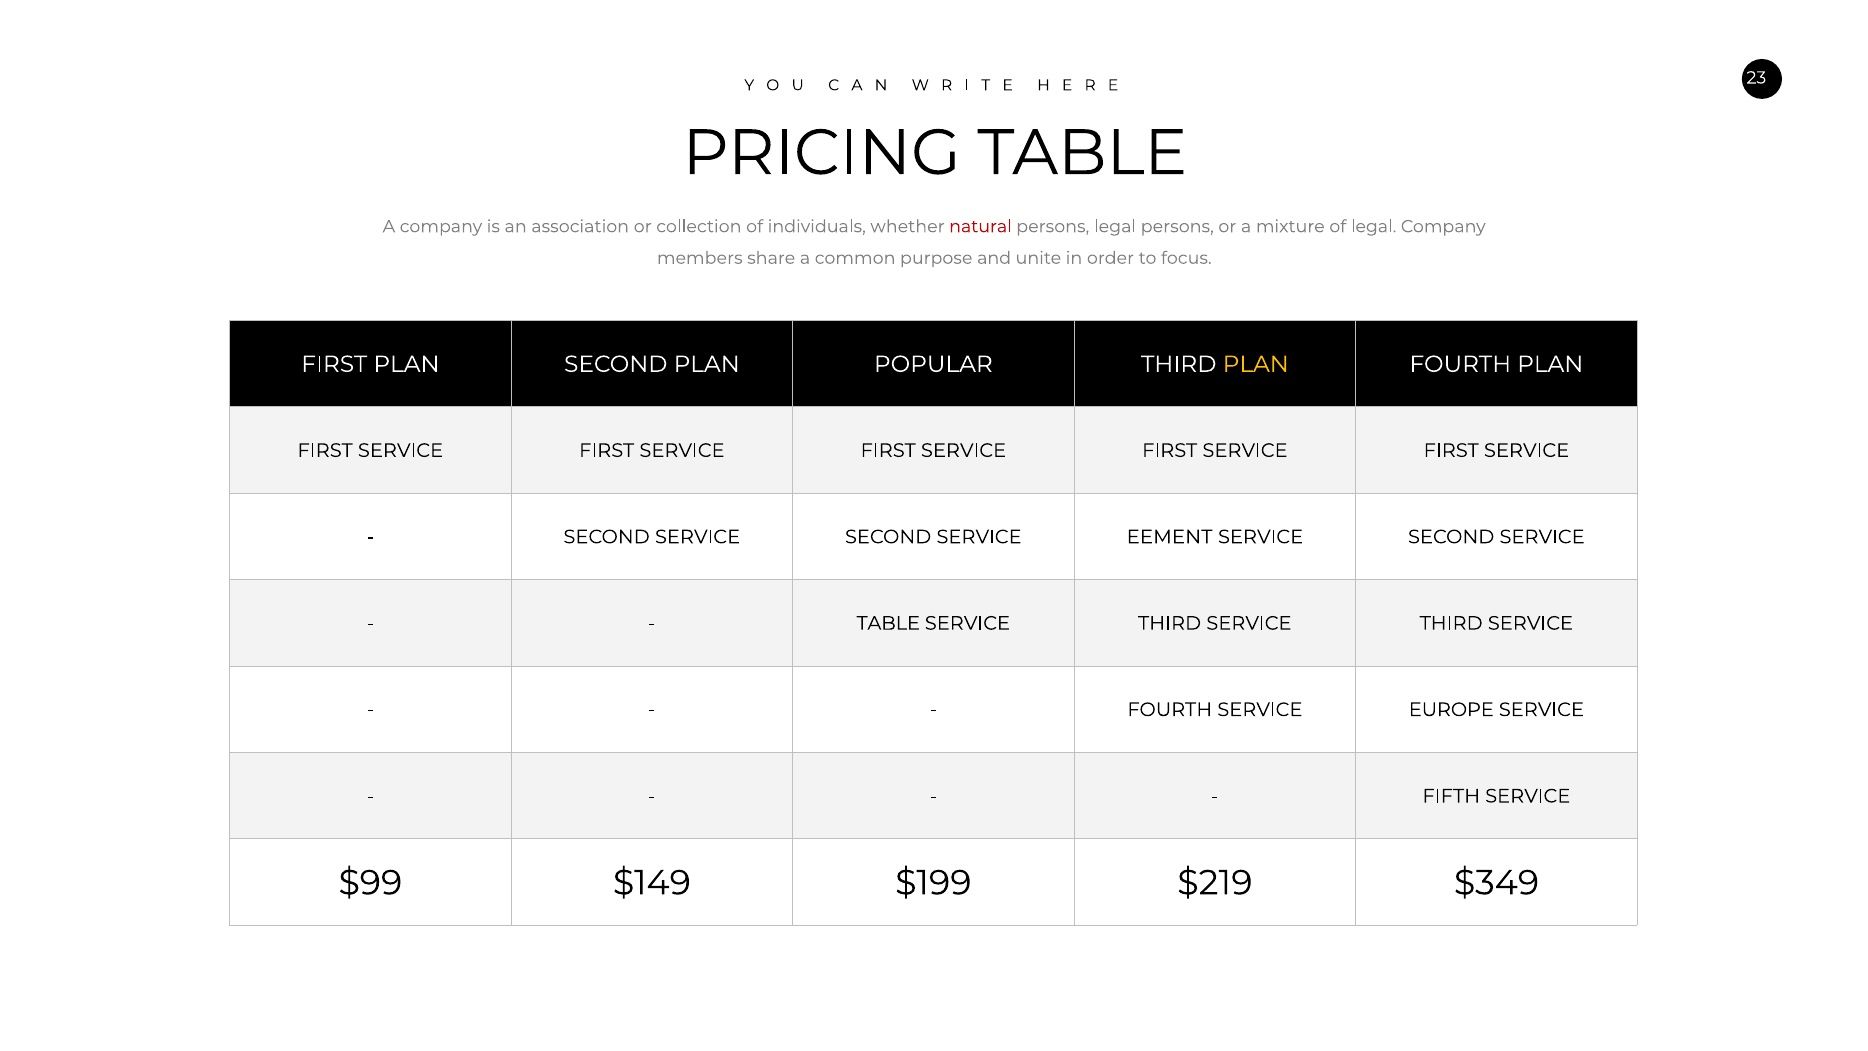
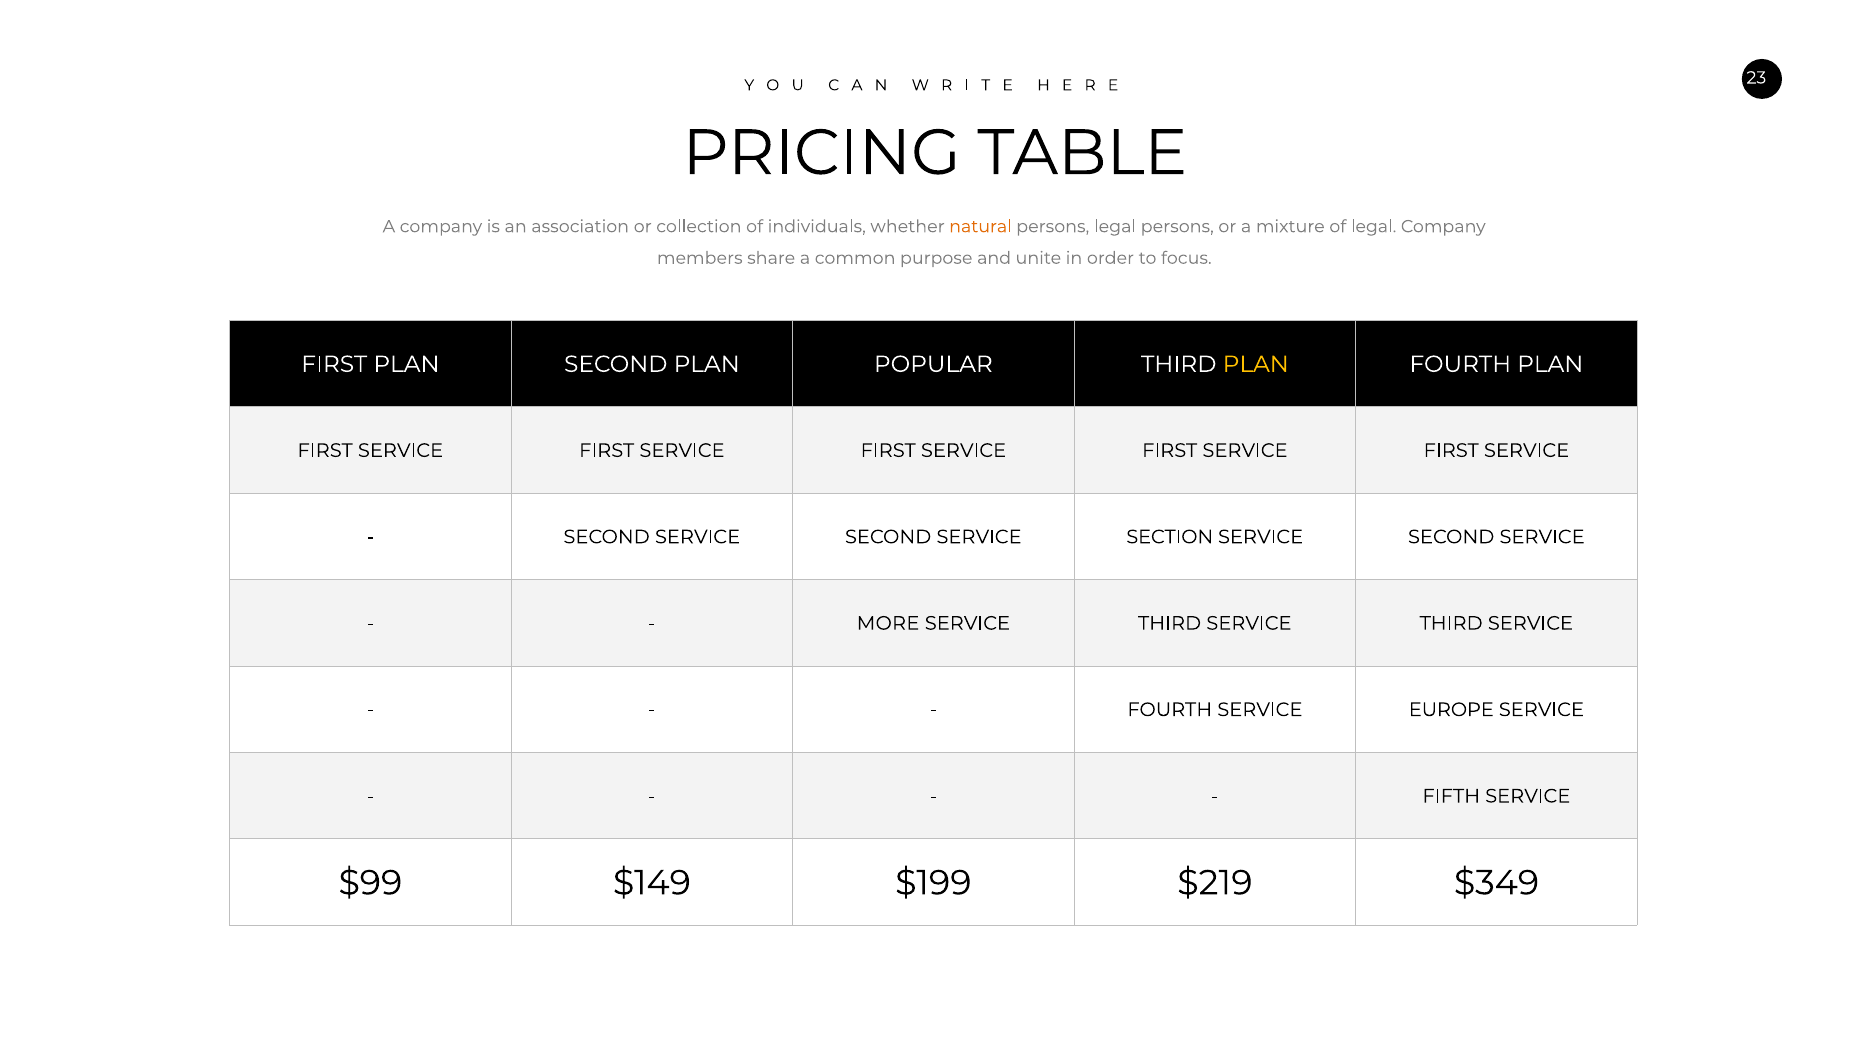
natural colour: red -> orange
EEMENT: EEMENT -> SECTION
TABLE at (888, 623): TABLE -> MORE
